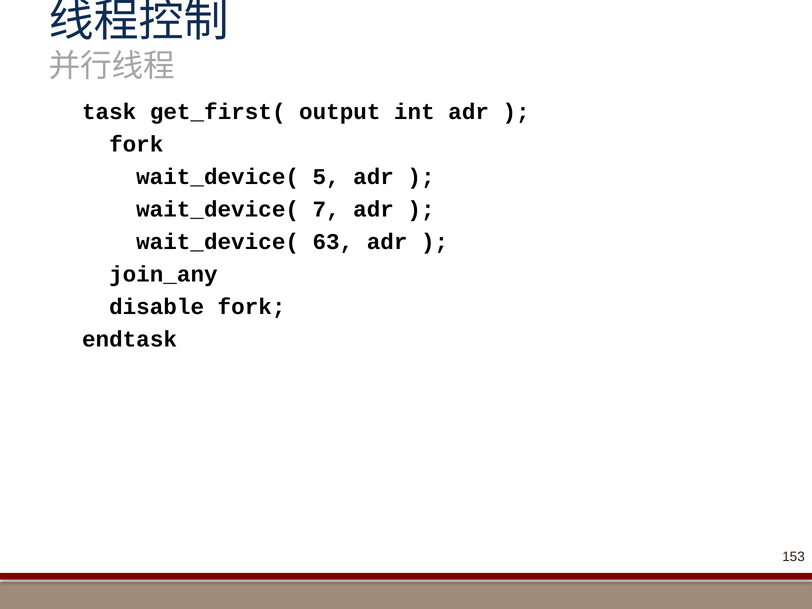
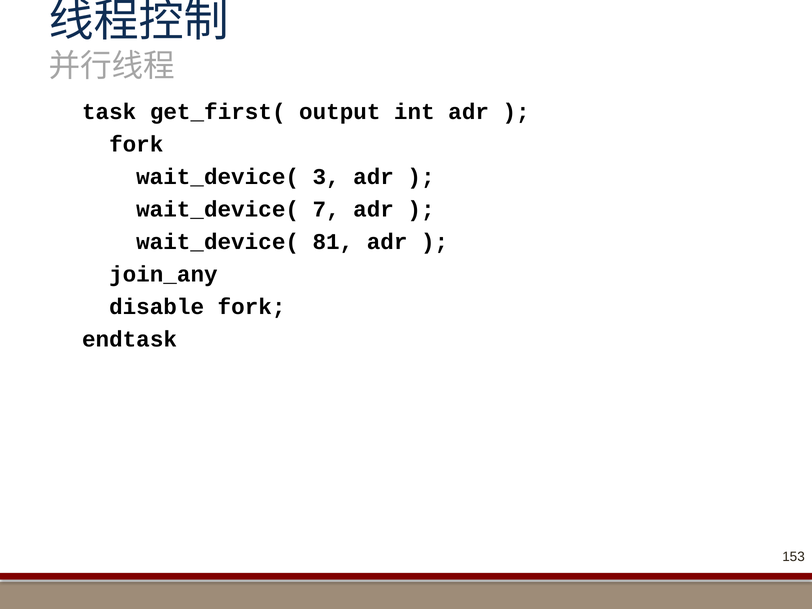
5: 5 -> 3
63: 63 -> 81
